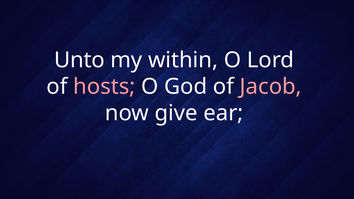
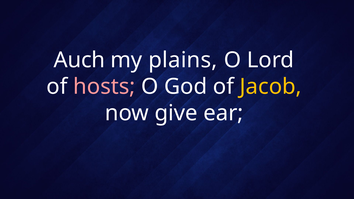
Unto: Unto -> Auch
within: within -> plains
Jacob colour: pink -> yellow
